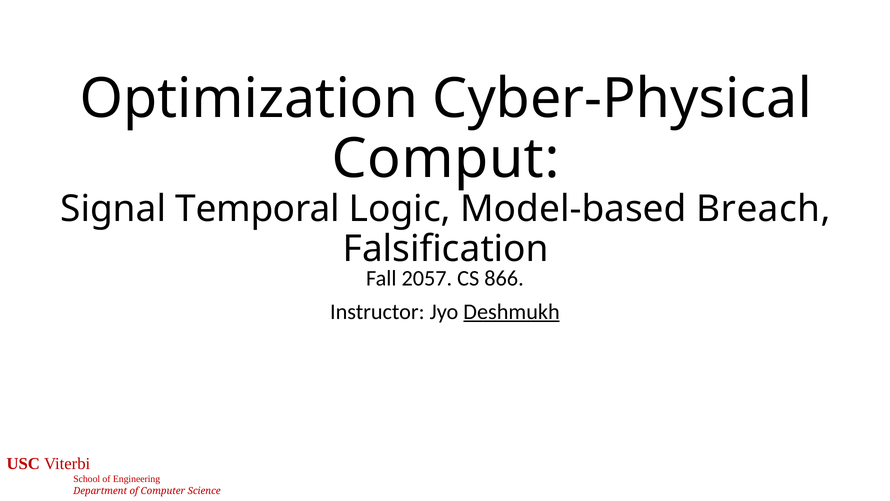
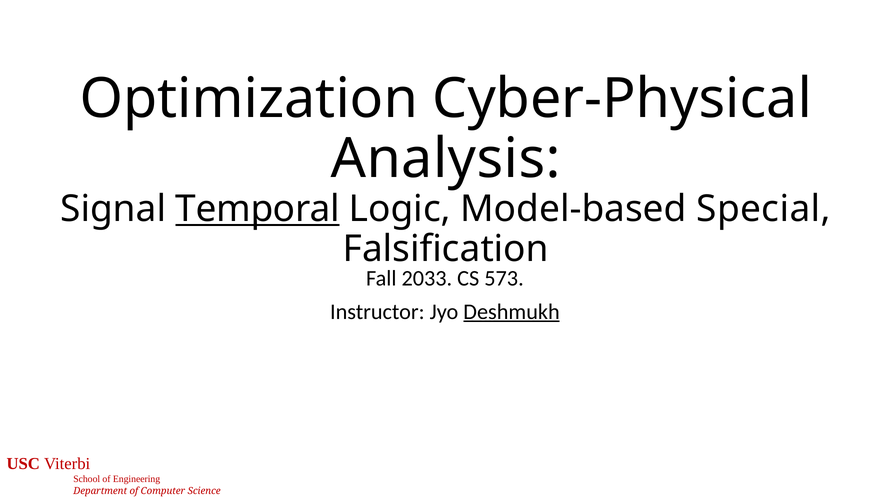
Comput: Comput -> Analysis
Temporal underline: none -> present
Breach: Breach -> Special
2057: 2057 -> 2033
866: 866 -> 573
